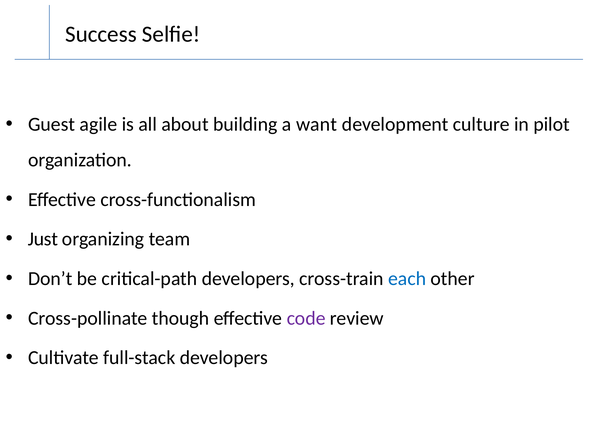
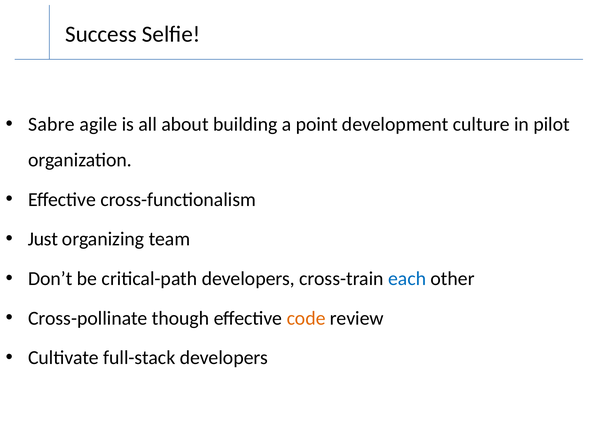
Guest: Guest -> Sabre
want: want -> point
code colour: purple -> orange
